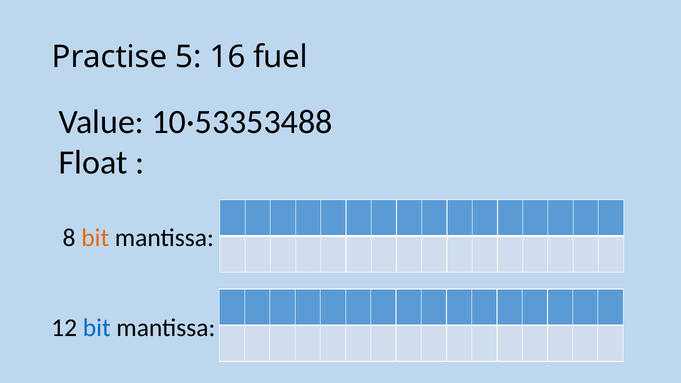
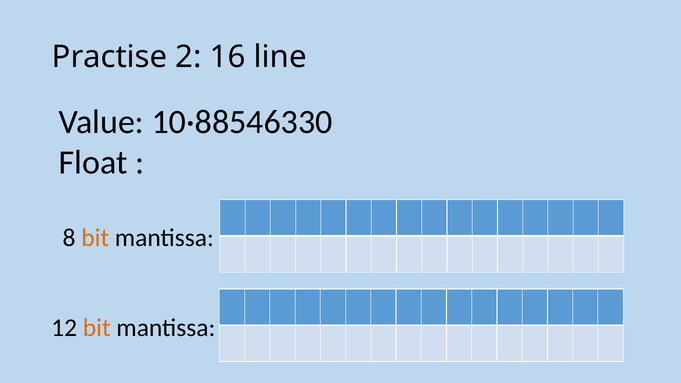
5: 5 -> 2
fuel: fuel -> line
10·53353488: 10·53353488 -> 10·88546330
bit at (97, 328) colour: blue -> orange
